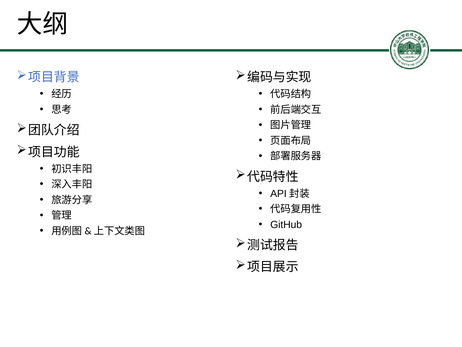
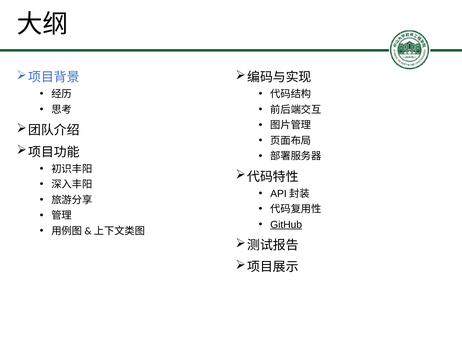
GitHub underline: none -> present
